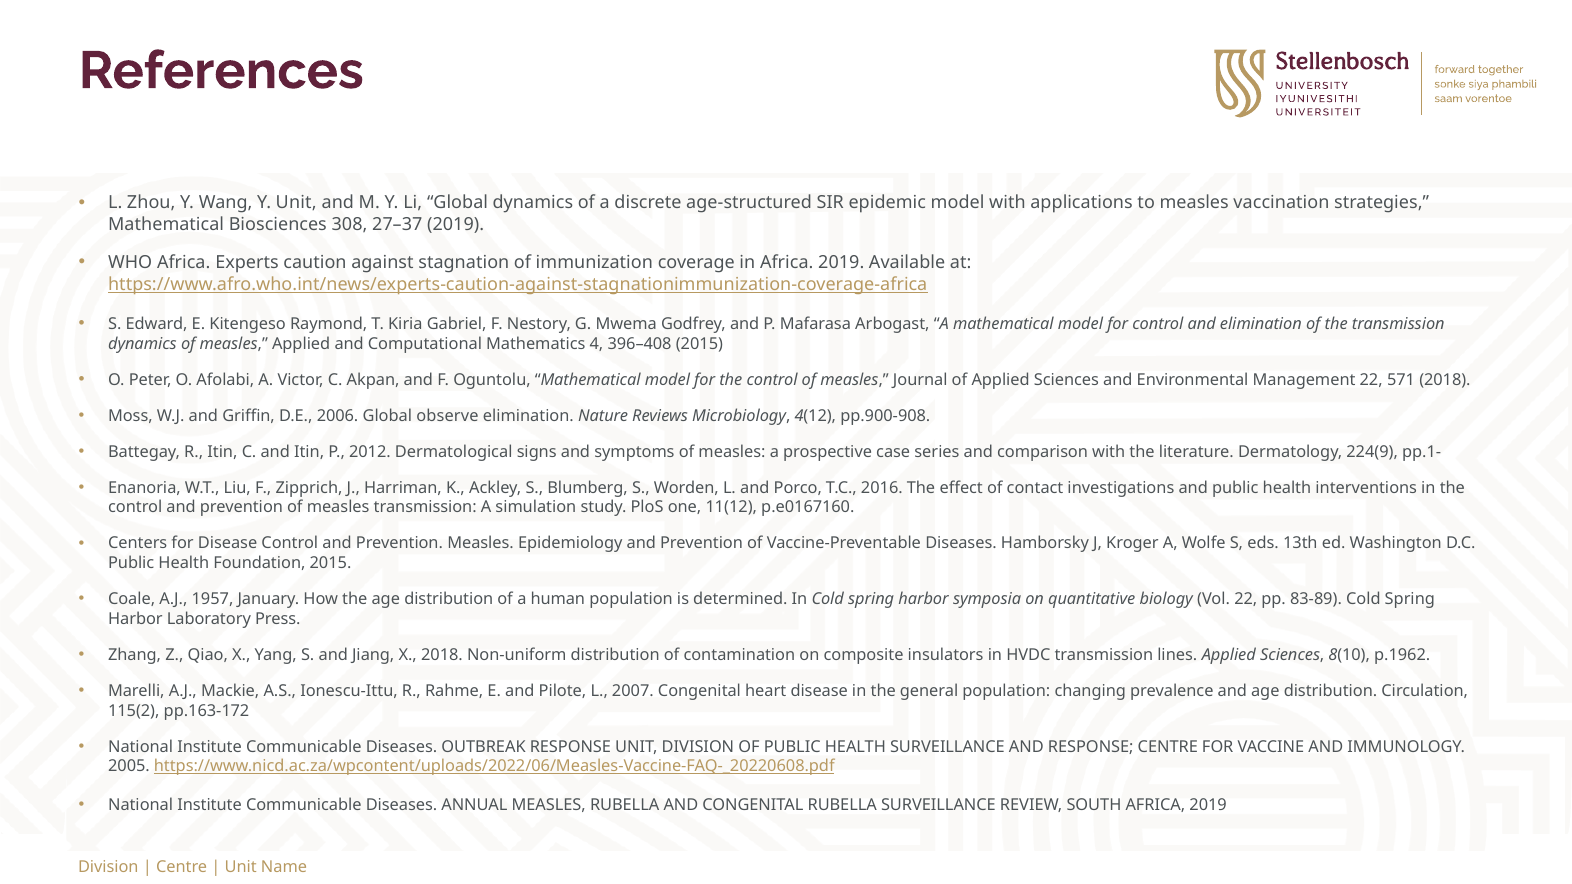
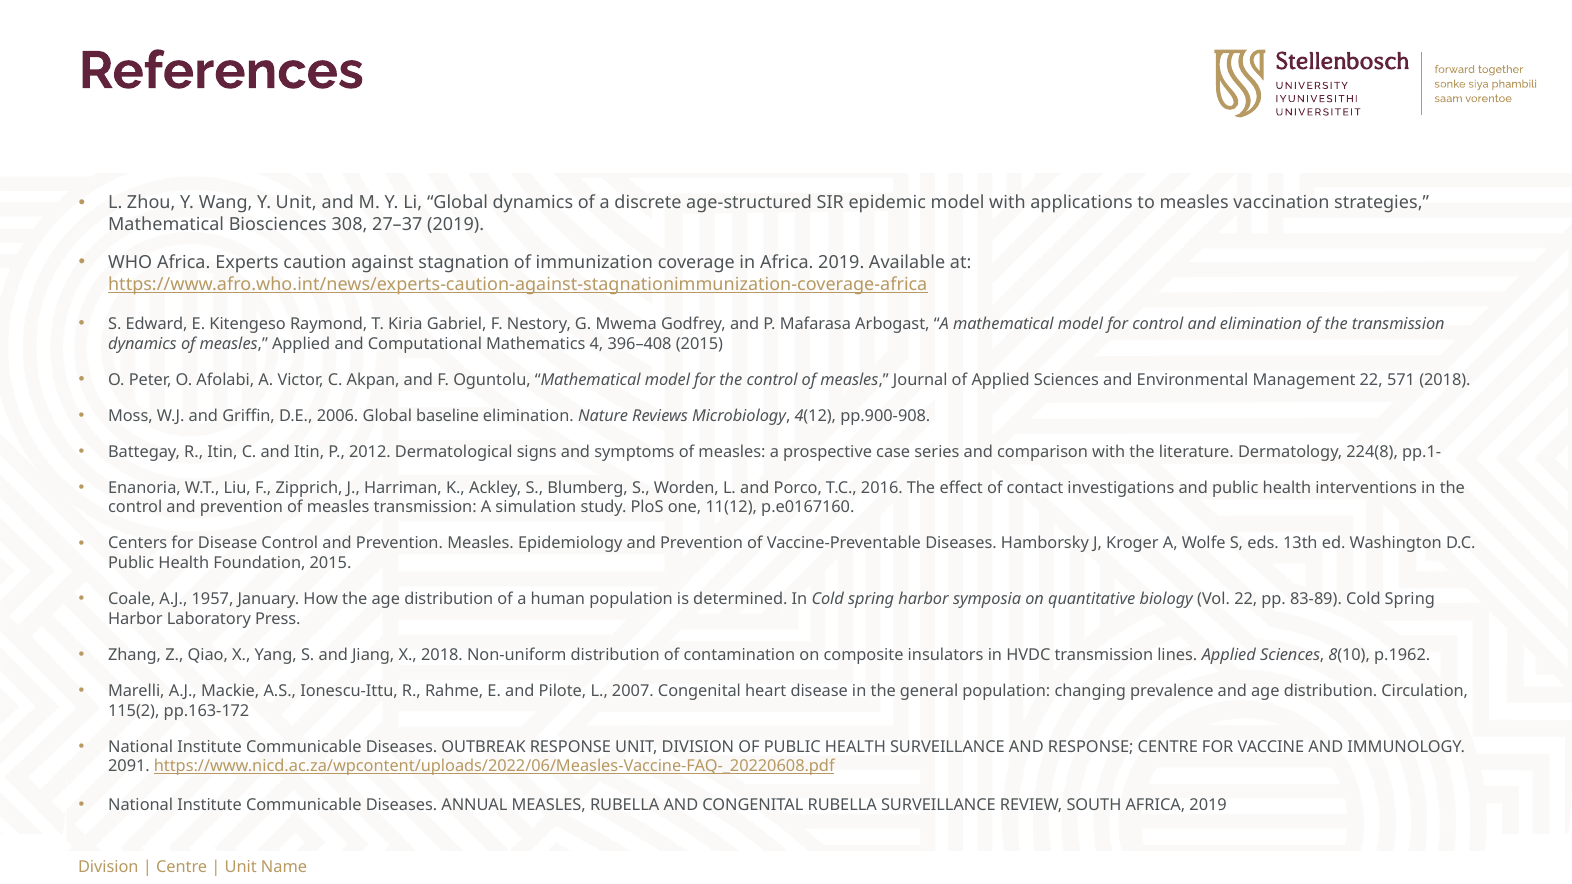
observe: observe -> baseline
224(9: 224(9 -> 224(8
2005: 2005 -> 2091
